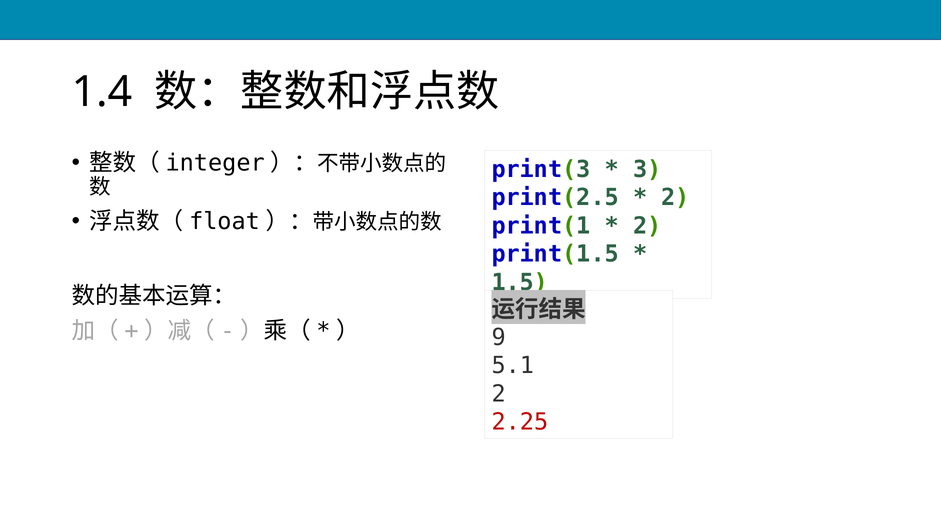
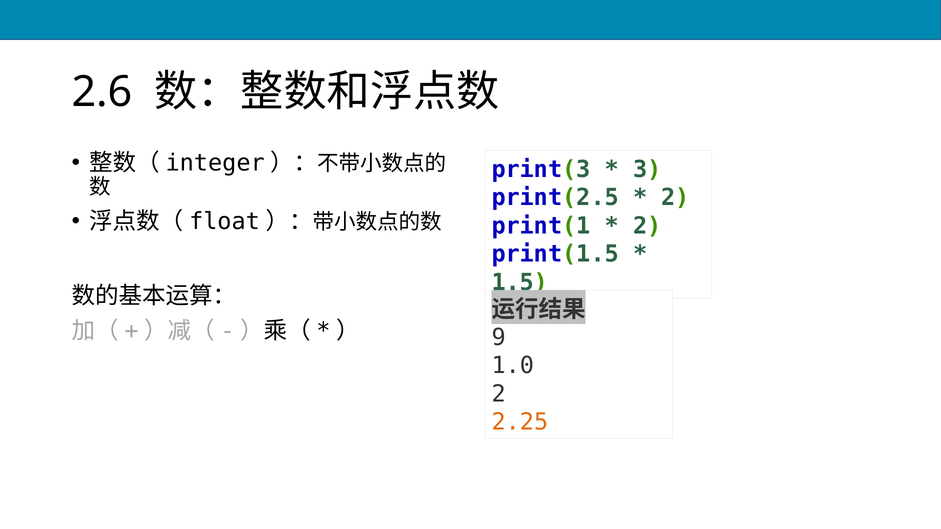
1.4: 1.4 -> 2.6
5.1: 5.1 -> 1.0
2.25 colour: red -> orange
